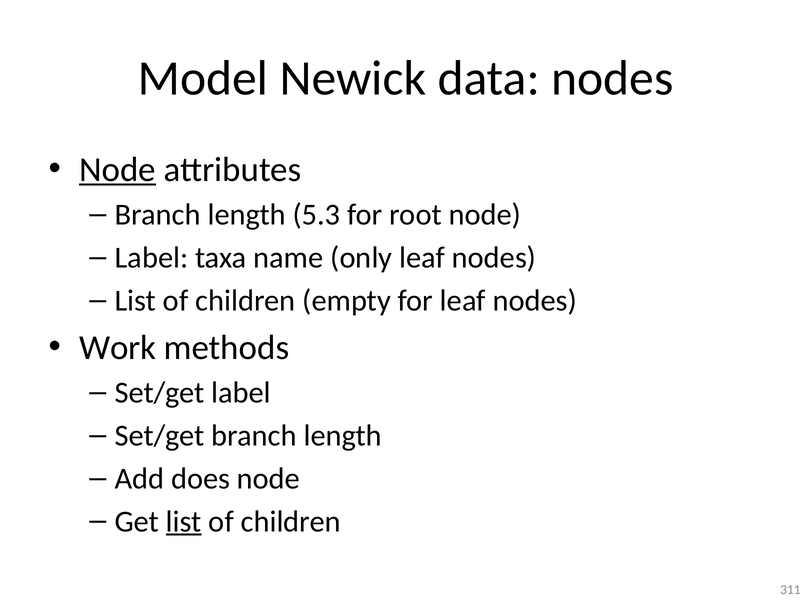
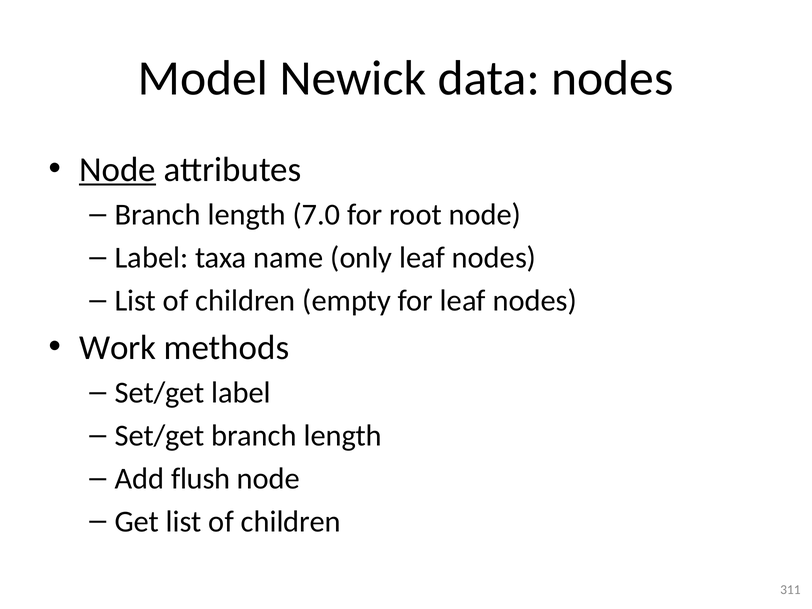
5.3: 5.3 -> 7.0
does: does -> flush
list at (184, 521) underline: present -> none
